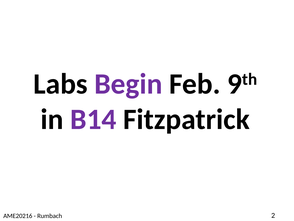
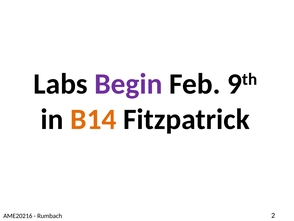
B14 colour: purple -> orange
